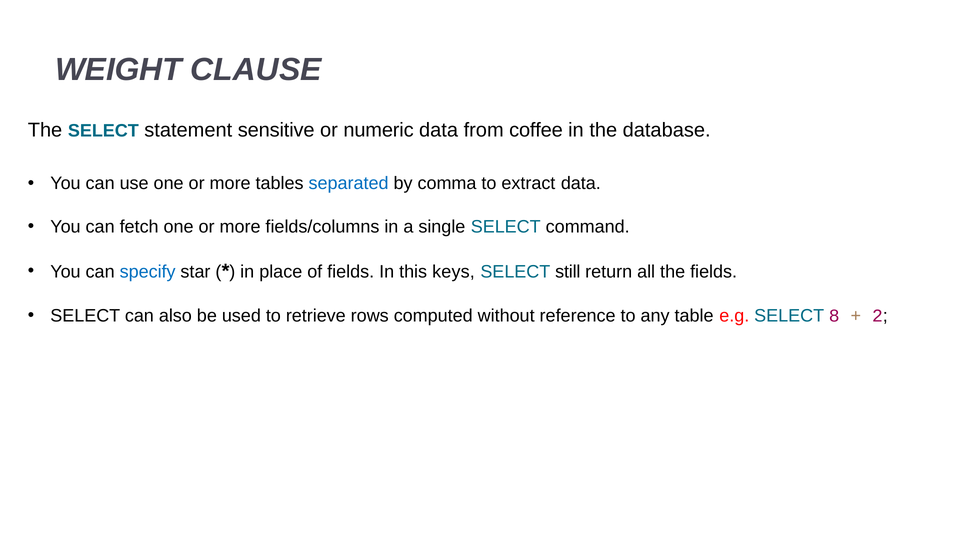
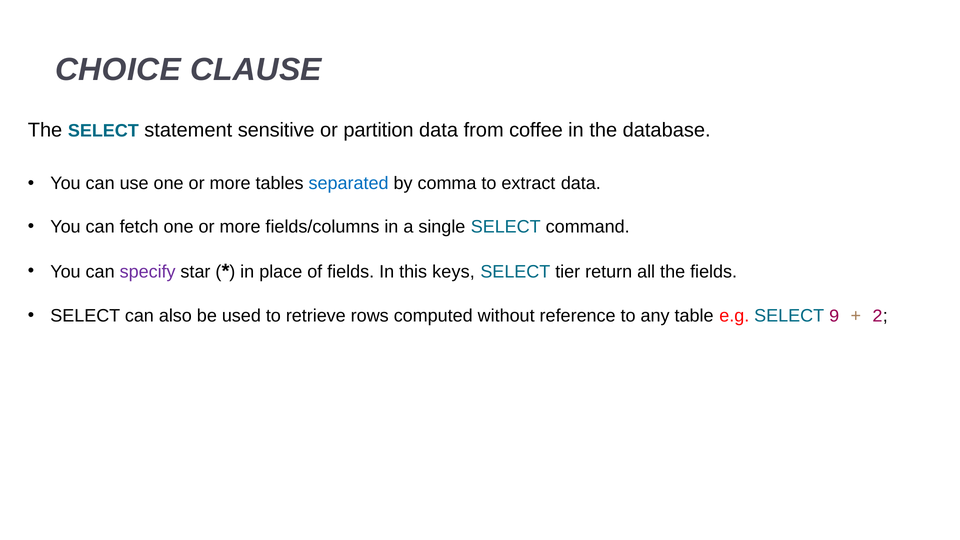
WEIGHT: WEIGHT -> CHOICE
numeric: numeric -> partition
specify colour: blue -> purple
still: still -> tier
8: 8 -> 9
